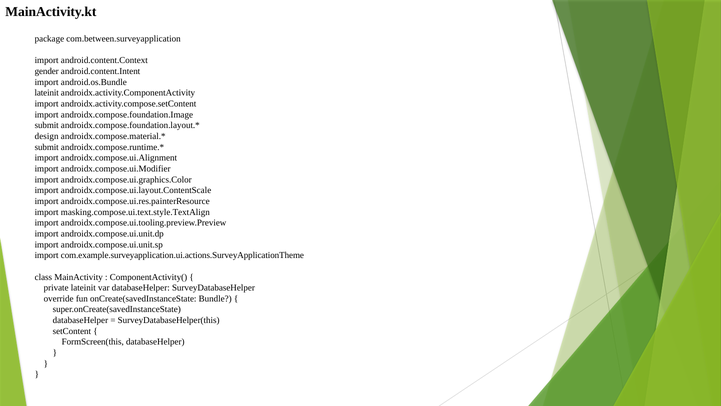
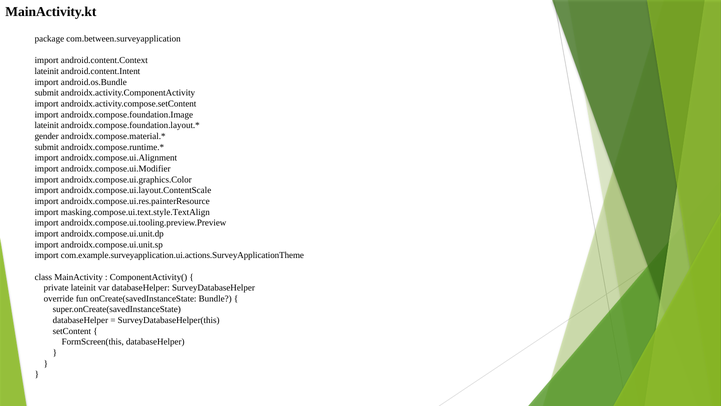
gender at (47, 71): gender -> lateinit
lateinit at (47, 93): lateinit -> submit
submit at (47, 125): submit -> lateinit
design: design -> gender
